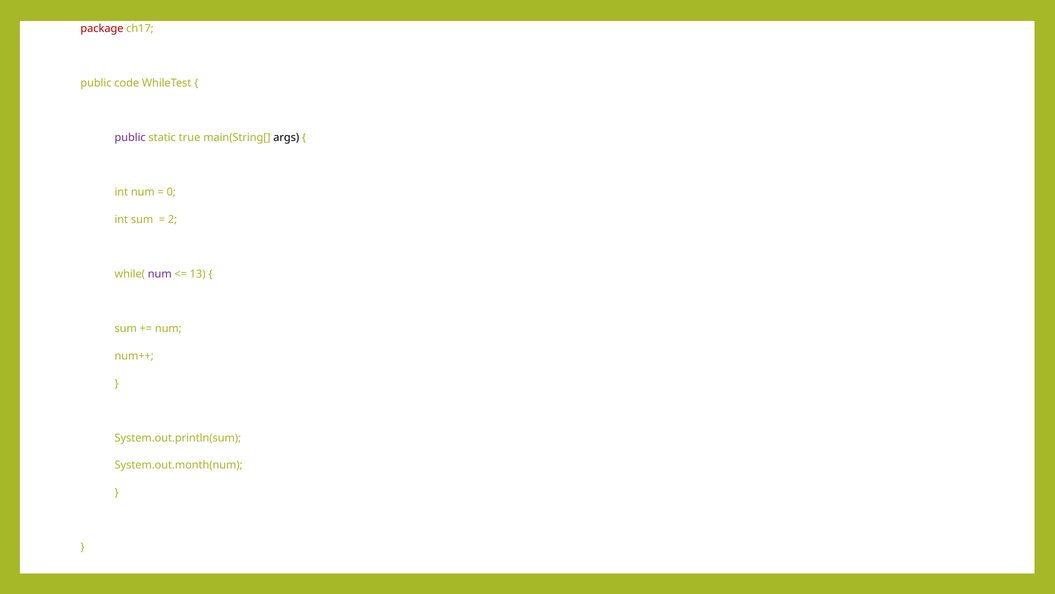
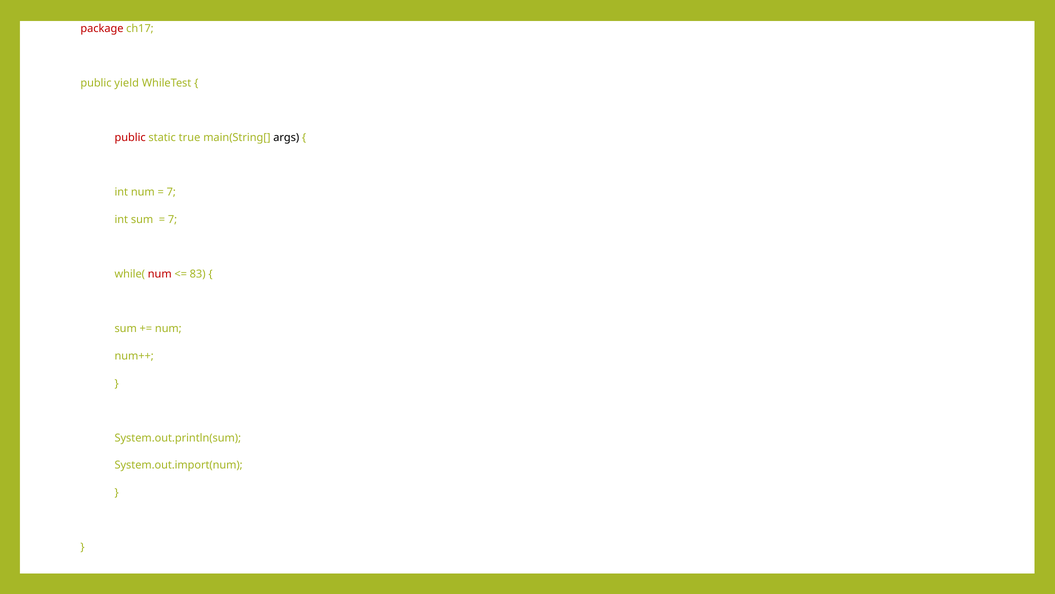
code: code -> yield
public at (130, 137) colour: purple -> red
0 at (171, 192): 0 -> 7
2 at (173, 219): 2 -> 7
num at (160, 274) colour: purple -> red
13: 13 -> 83
System.out.month(num: System.out.month(num -> System.out.import(num
